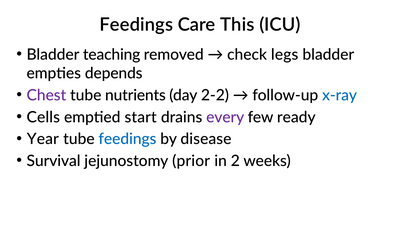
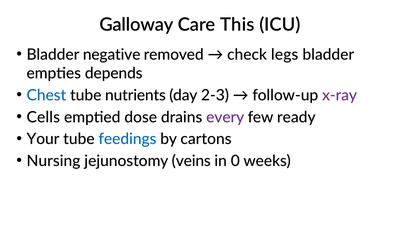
Feedings at (136, 25): Feedings -> Galloway
teaching: teaching -> negative
Chest colour: purple -> blue
2-2: 2-2 -> 2-3
x-ray colour: blue -> purple
start: start -> dose
Year: Year -> Your
disease: disease -> cartons
Survival: Survival -> Nursing
prior: prior -> veins
2: 2 -> 0
